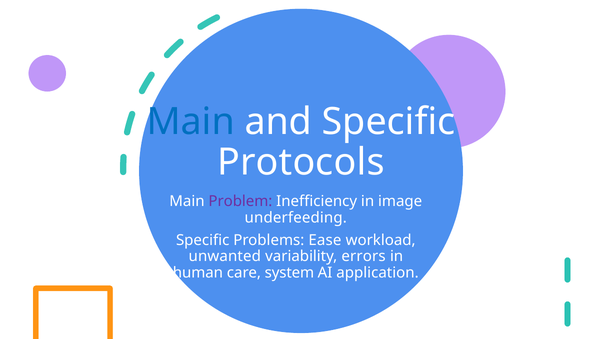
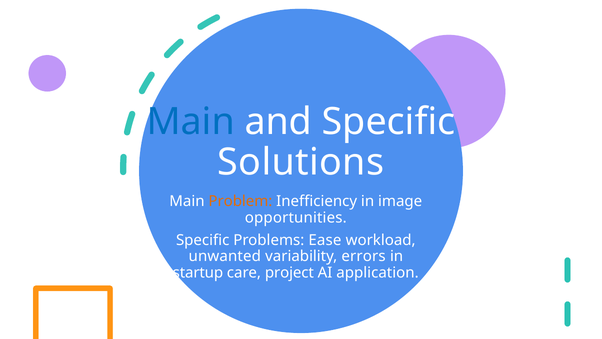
Protocols: Protocols -> Solutions
Problem colour: purple -> orange
underfeeding: underfeeding -> opportunities
human: human -> startup
system: system -> project
